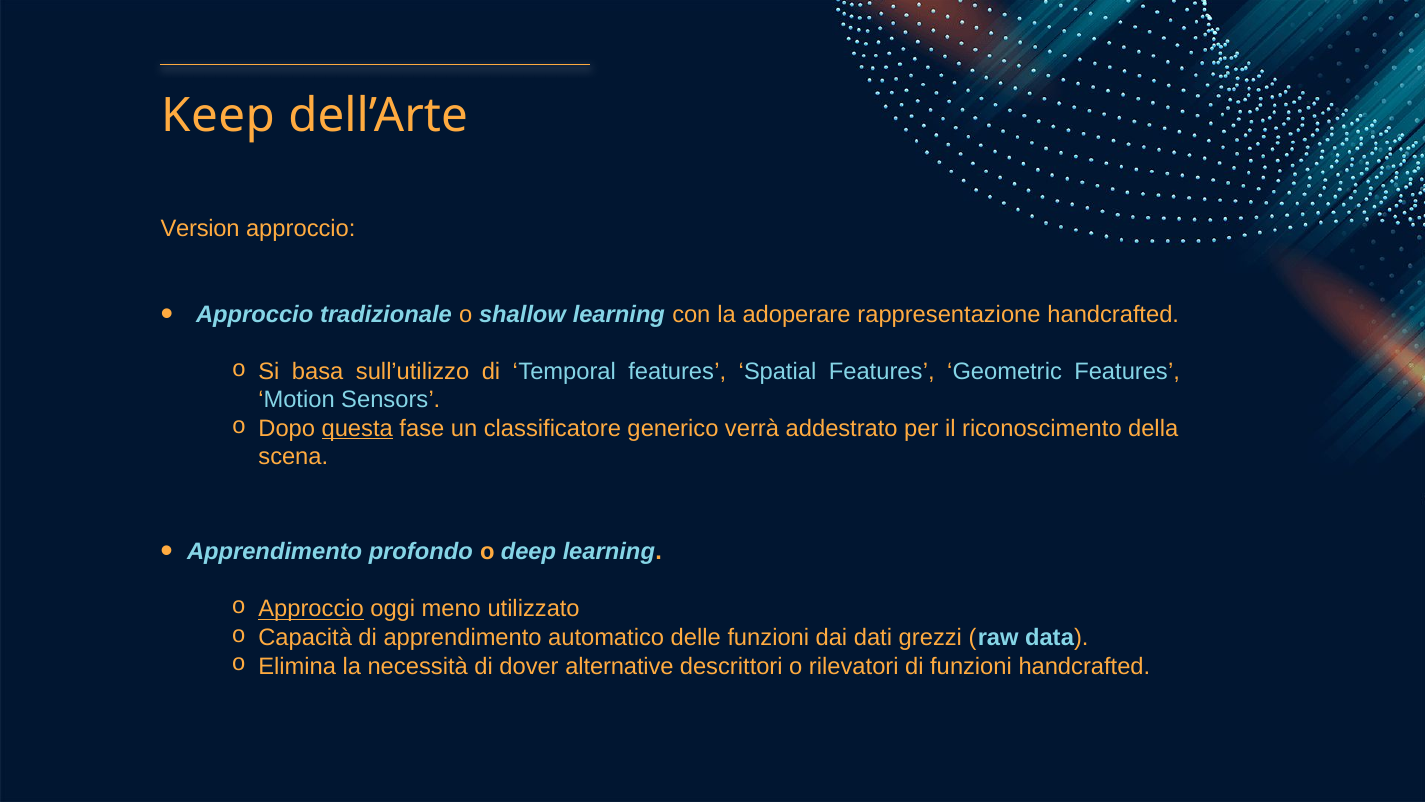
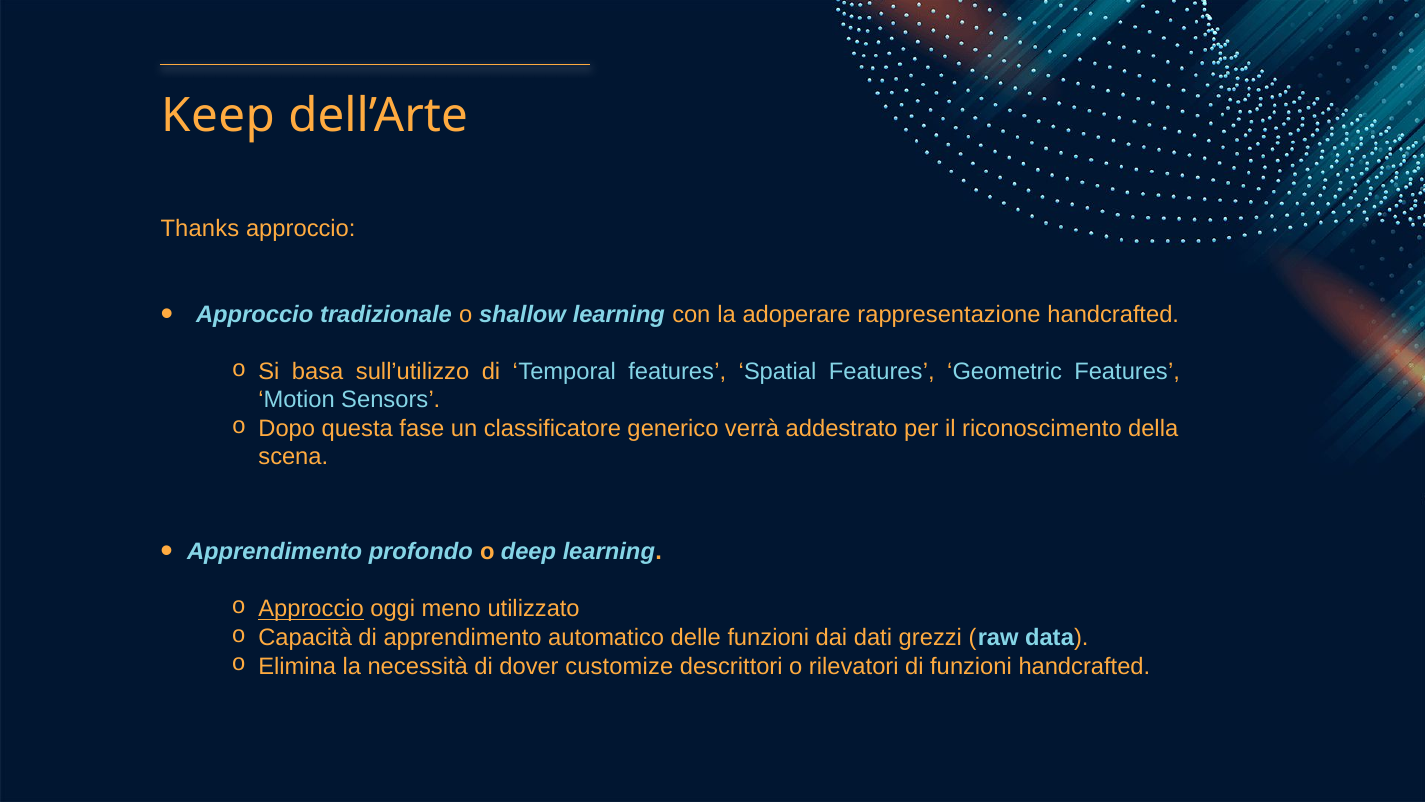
Version: Version -> Thanks
questa underline: present -> none
alternative: alternative -> customize
